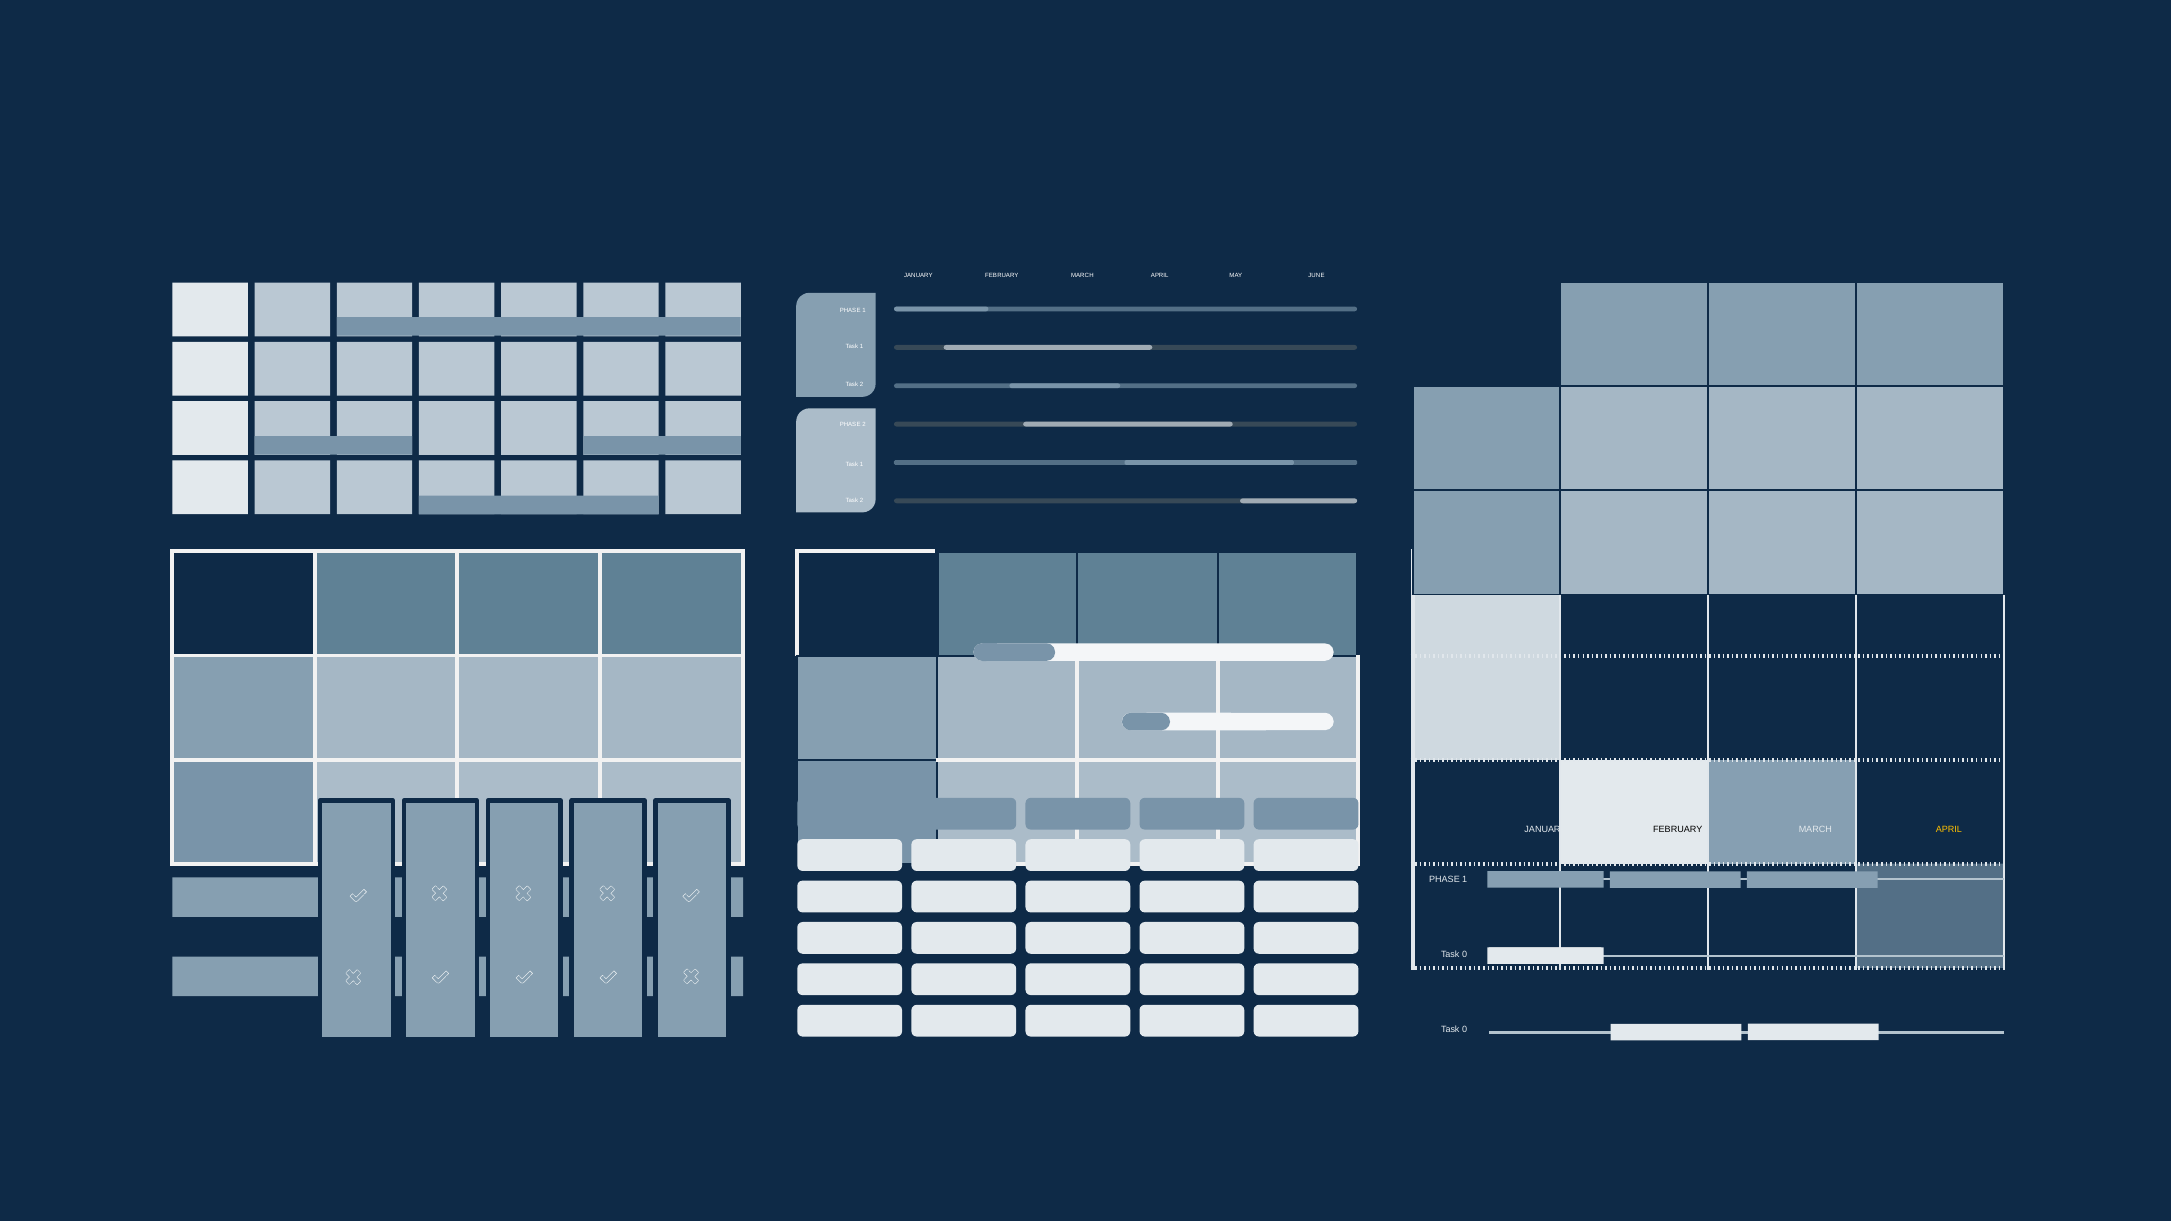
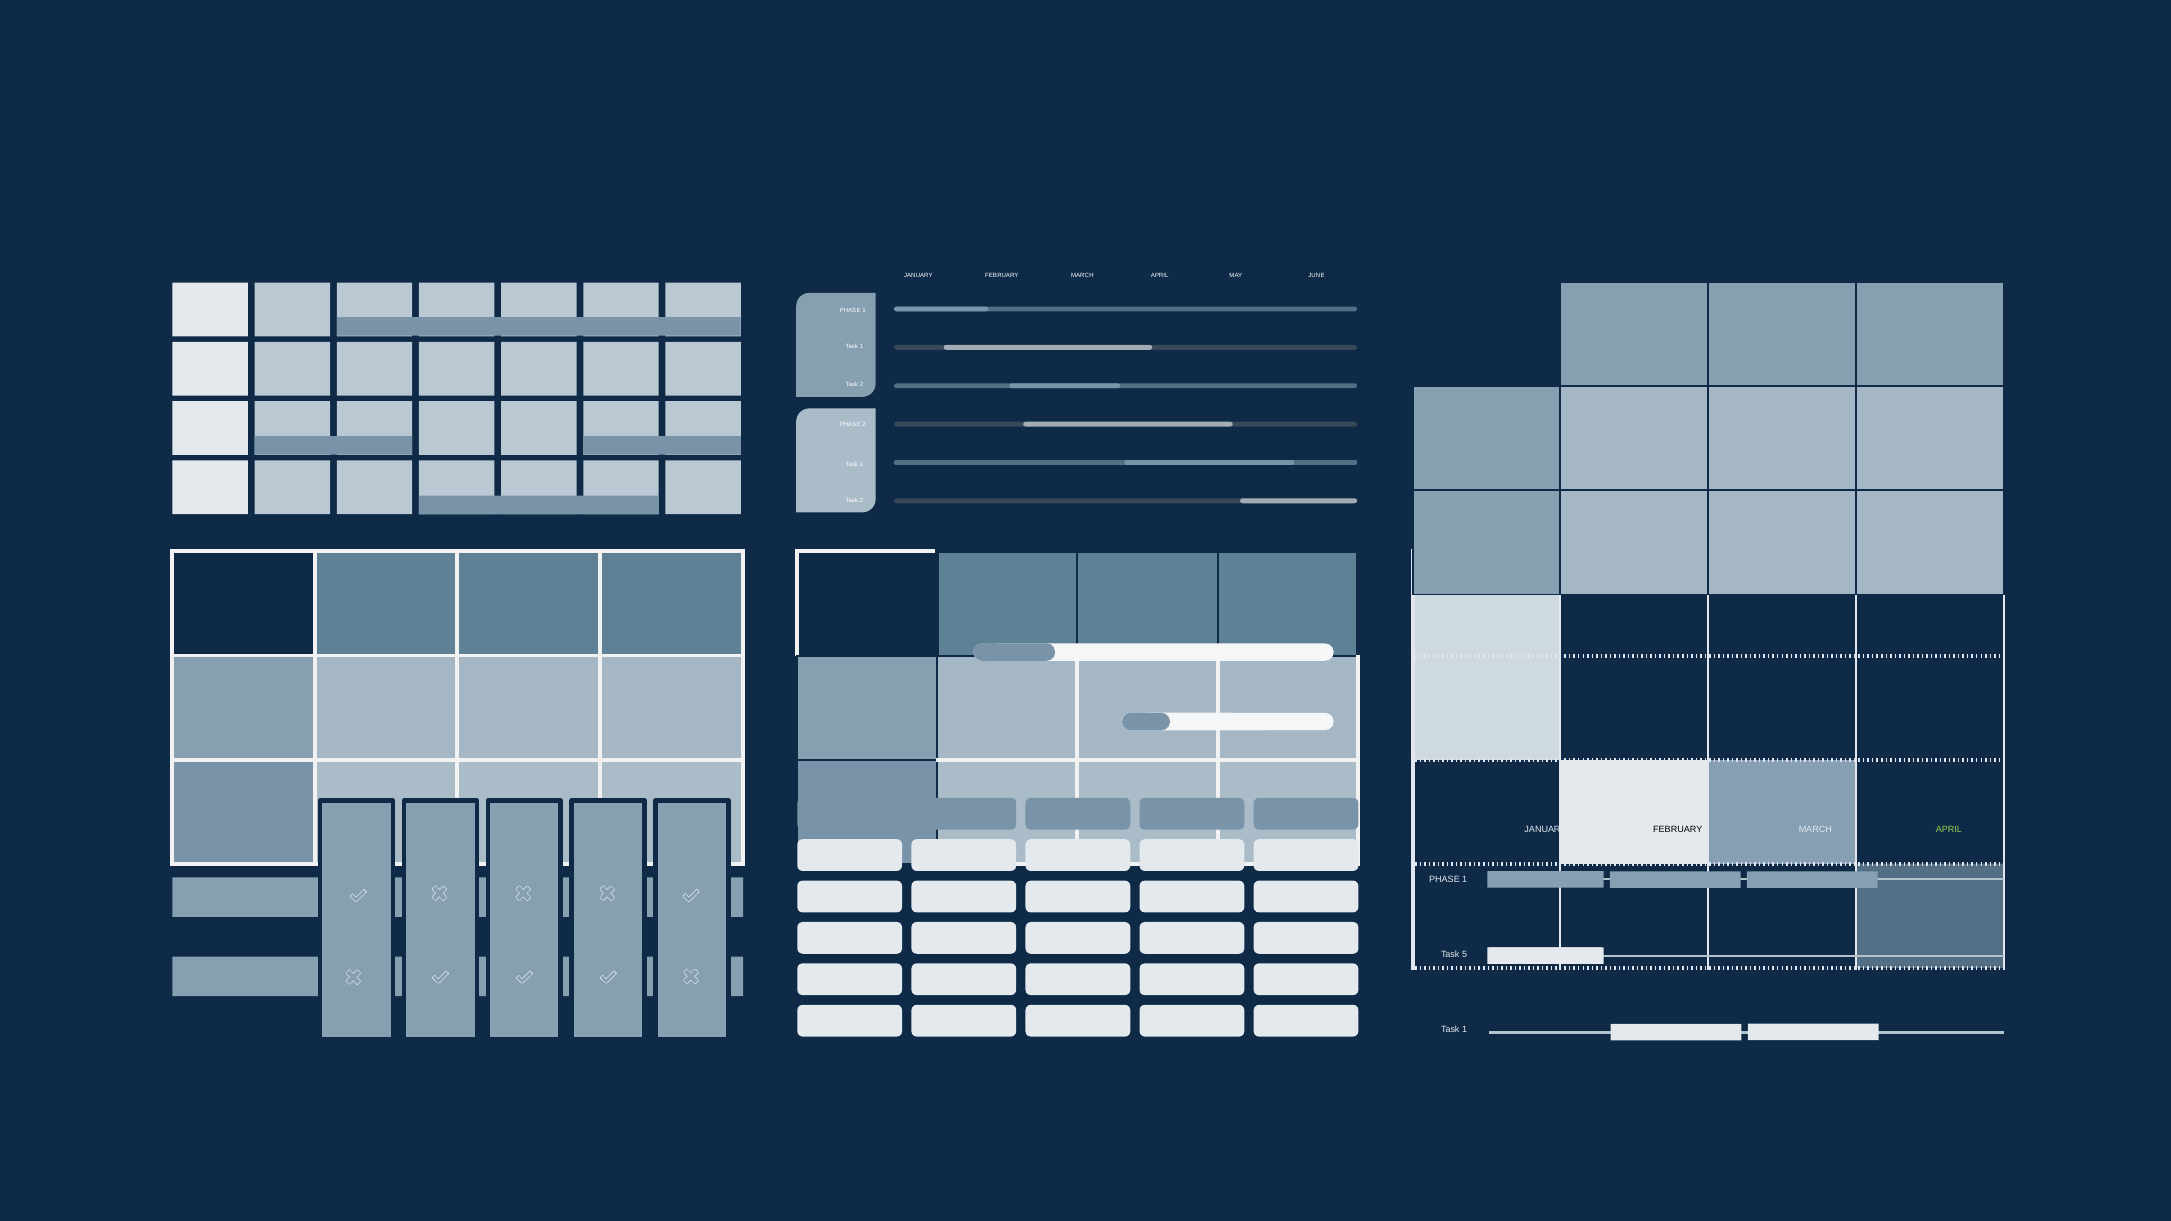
APRIL at (1949, 830) colour: yellow -> light green
0 at (1465, 955): 0 -> 5
0 at (1465, 1030): 0 -> 1
